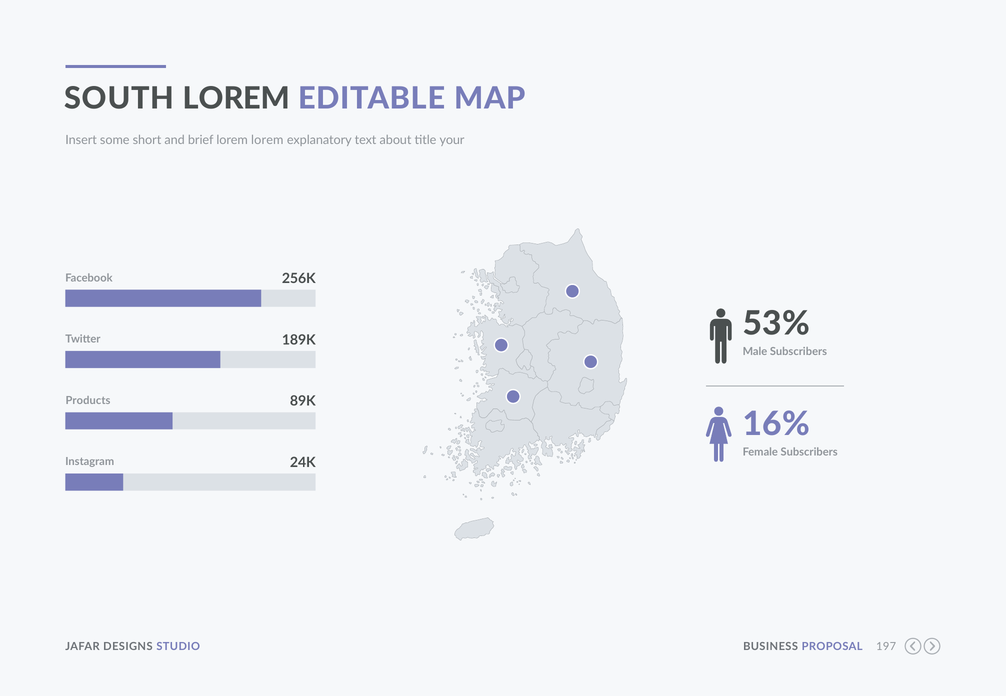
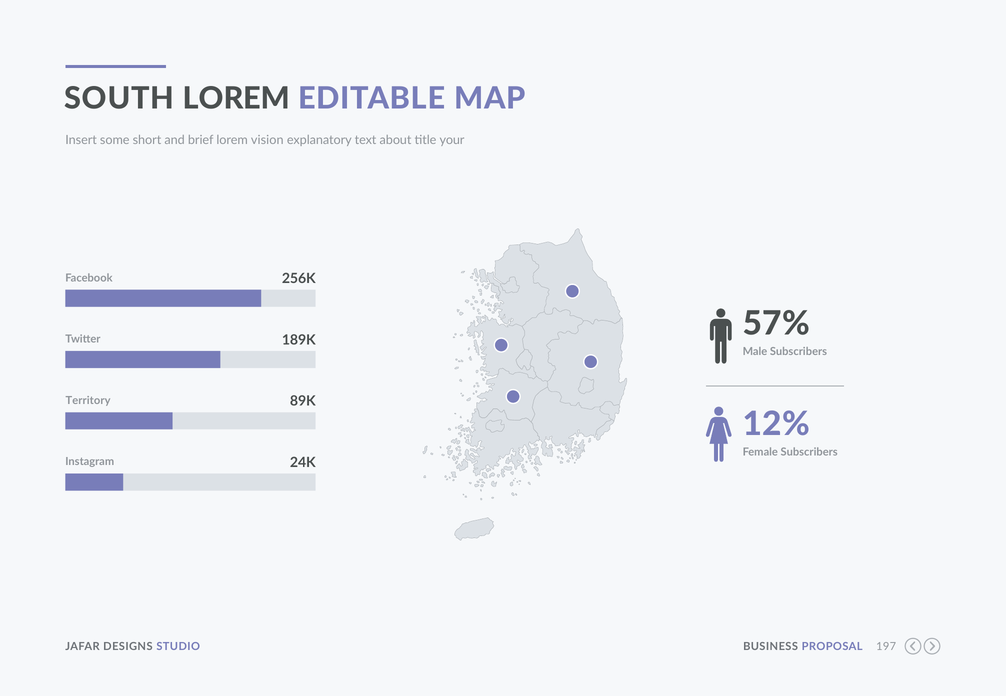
lorem lorem: lorem -> vision
53%: 53% -> 57%
Products: Products -> Territory
16%: 16% -> 12%
